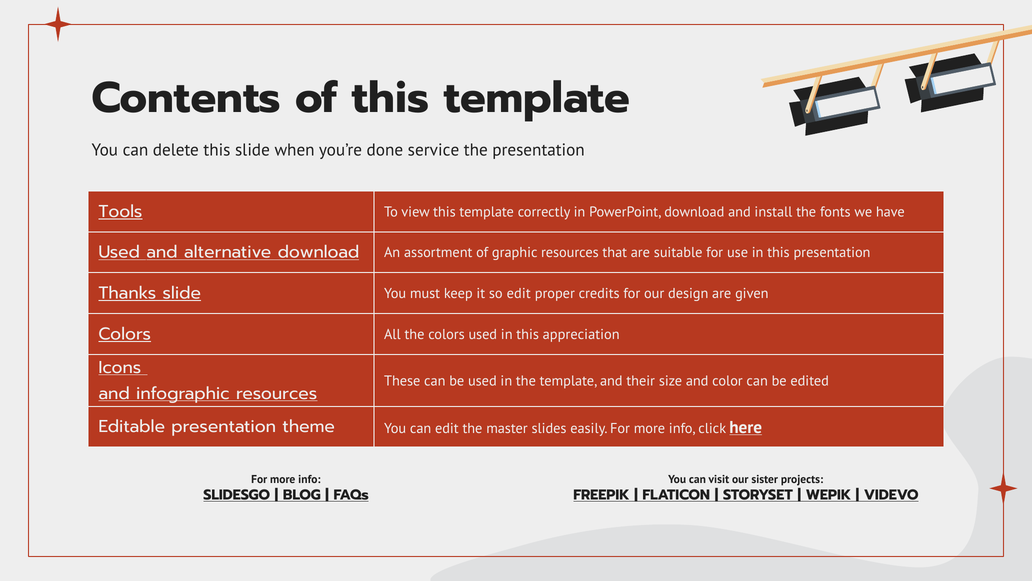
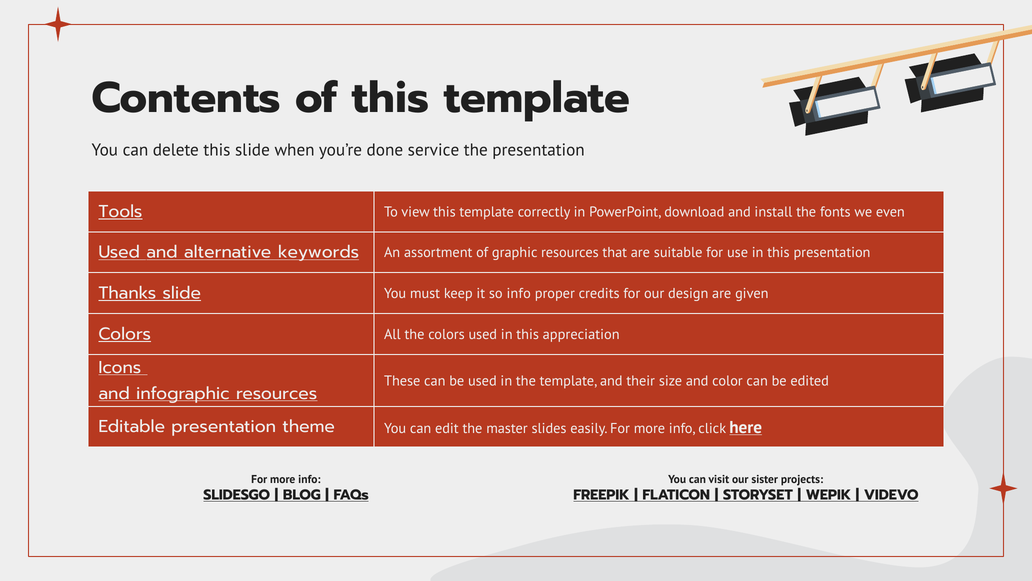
have: have -> even
alternative download: download -> keywords
so edit: edit -> info
